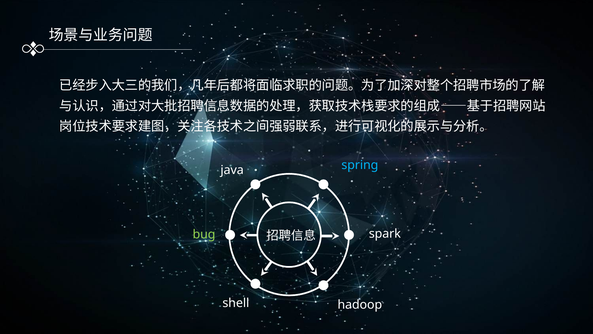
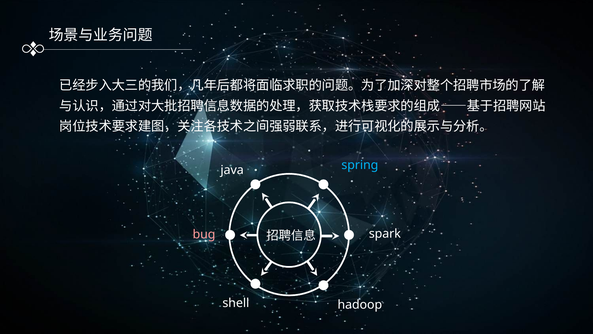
bug colour: light green -> pink
